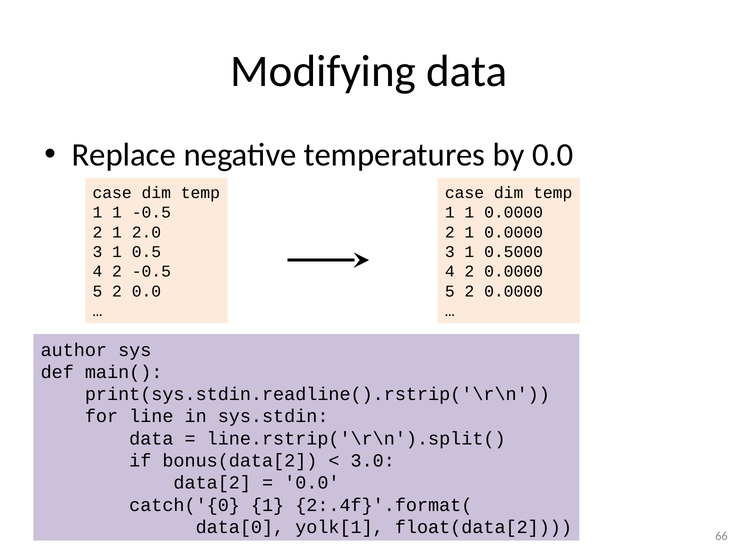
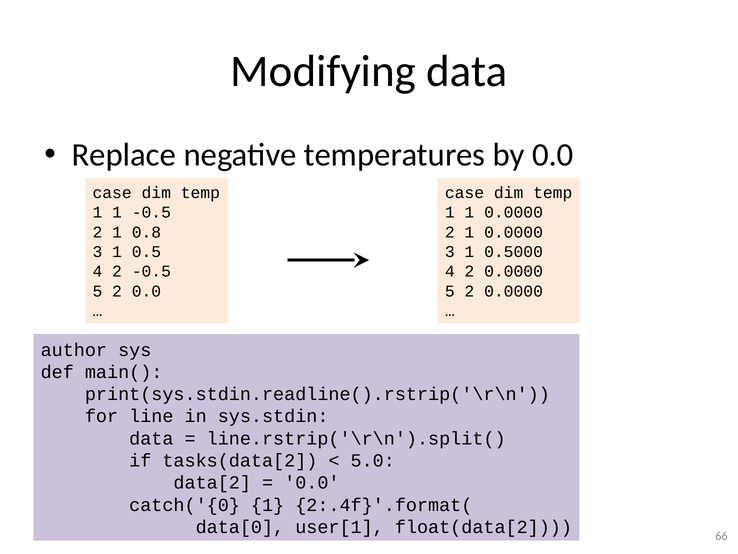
2.0: 2.0 -> 0.8
bonus(data[2: bonus(data[2 -> tasks(data[2
3.0: 3.0 -> 5.0
yolk[1: yolk[1 -> user[1
